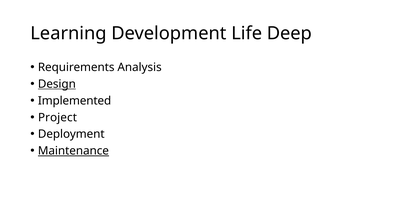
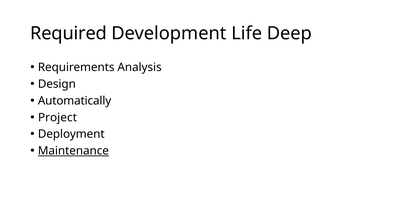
Learning: Learning -> Required
Design underline: present -> none
Implemented: Implemented -> Automatically
